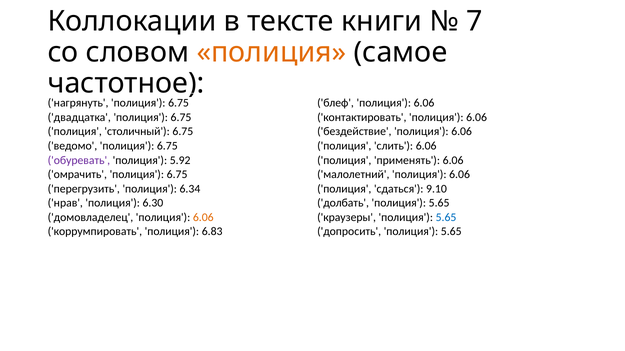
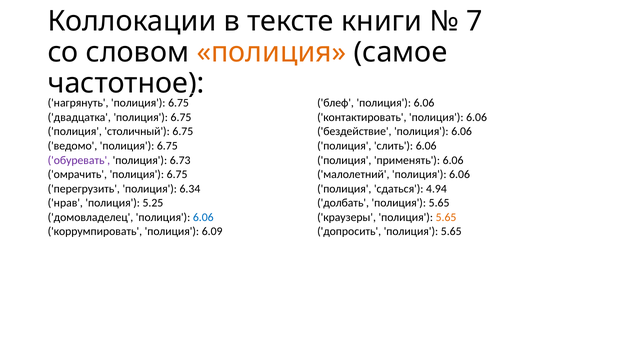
5.92: 5.92 -> 6.73
9.10: 9.10 -> 4.94
6.30: 6.30 -> 5.25
6.06 at (203, 218) colour: orange -> blue
5.65 at (446, 218) colour: blue -> orange
6.83: 6.83 -> 6.09
